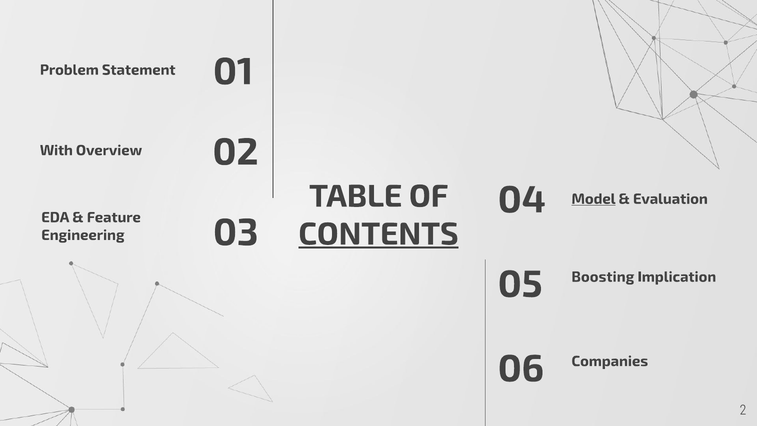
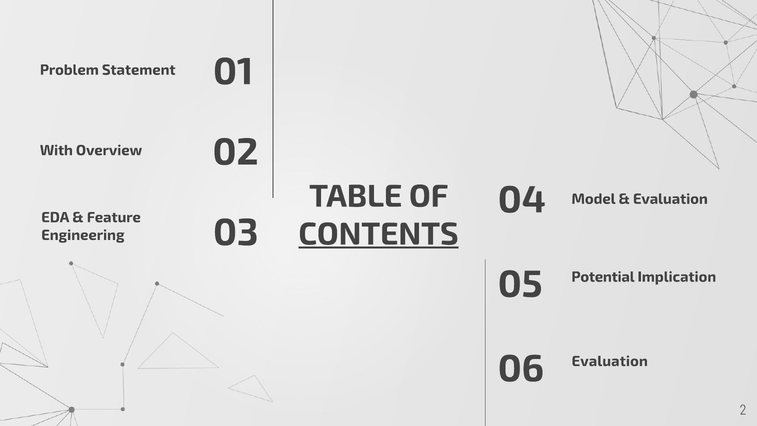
Model underline: present -> none
Boosting: Boosting -> Potential
Companies at (610, 361): Companies -> Evaluation
